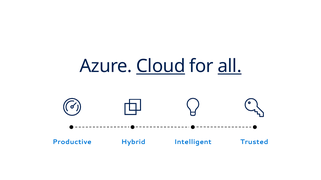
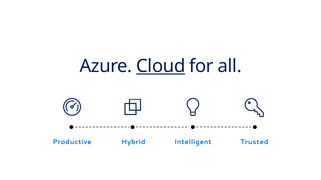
all underline: present -> none
